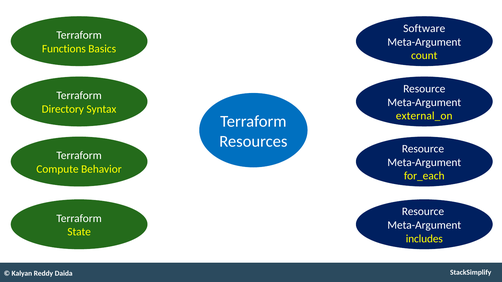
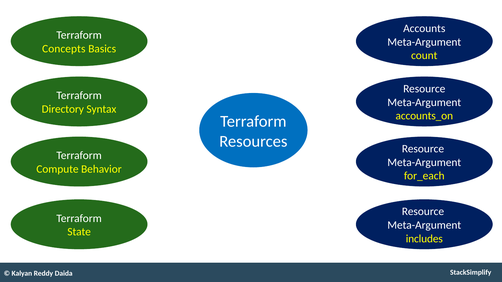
Software: Software -> Accounts
Functions: Functions -> Concepts
external_on: external_on -> accounts_on
